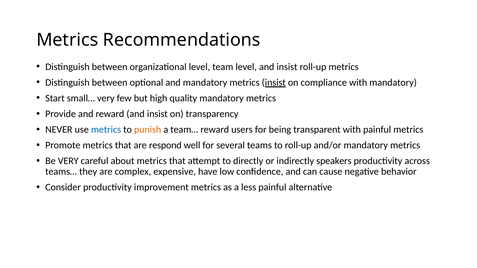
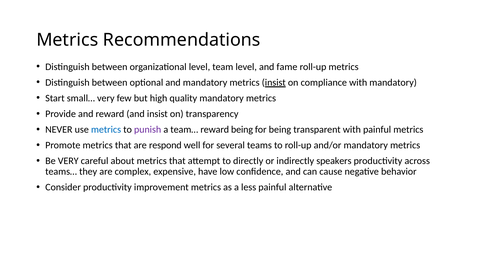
level and insist: insist -> fame
punish colour: orange -> purple
reward users: users -> being
